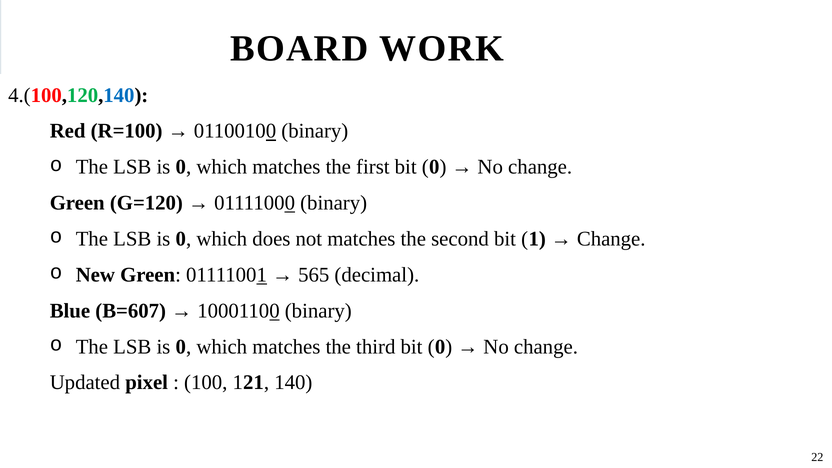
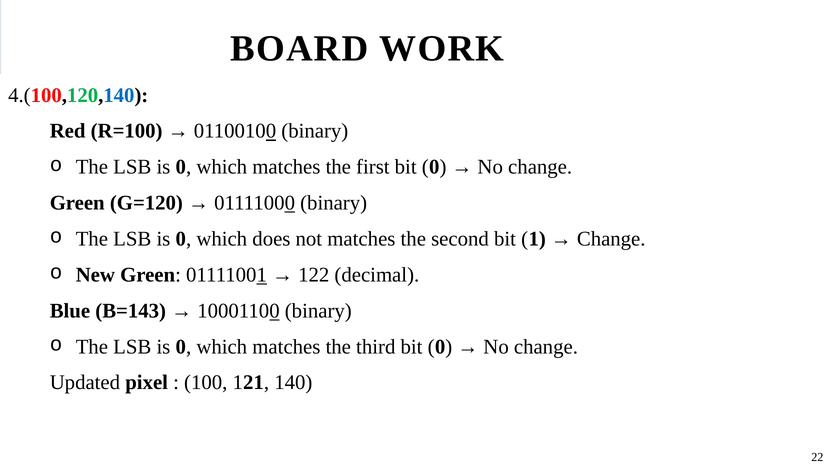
565: 565 -> 122
B=607: B=607 -> B=143
